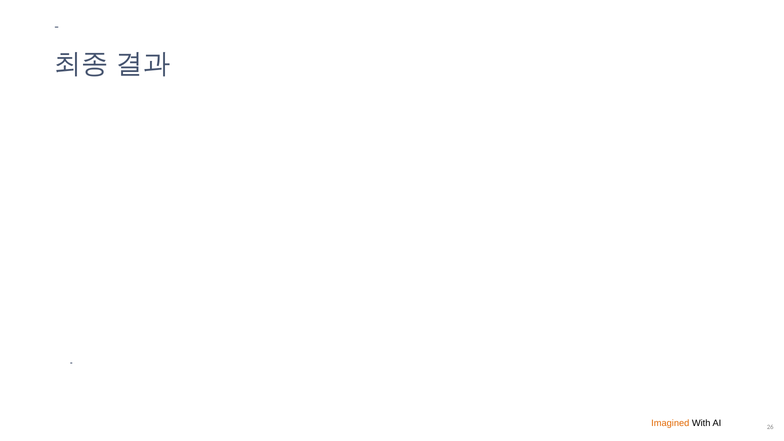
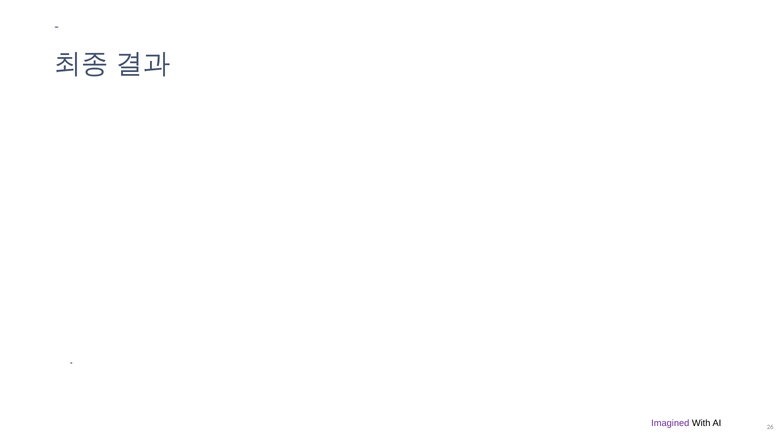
Imagined colour: orange -> purple
